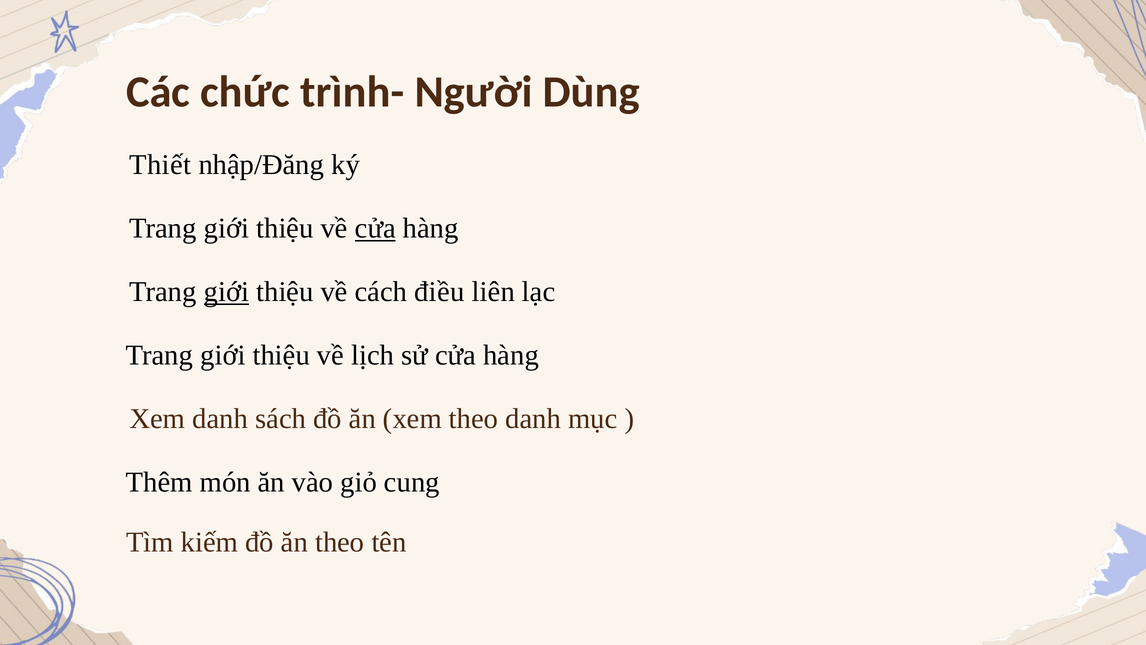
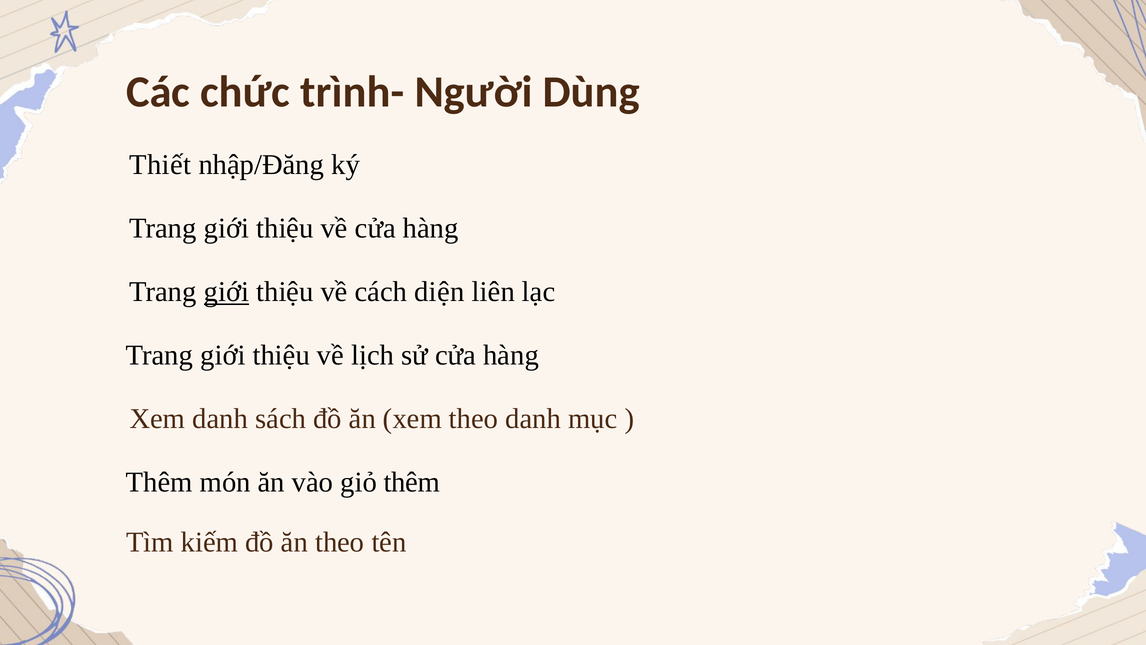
cửa at (375, 228) underline: present -> none
điều: điều -> diện
giỏ cung: cung -> thêm
